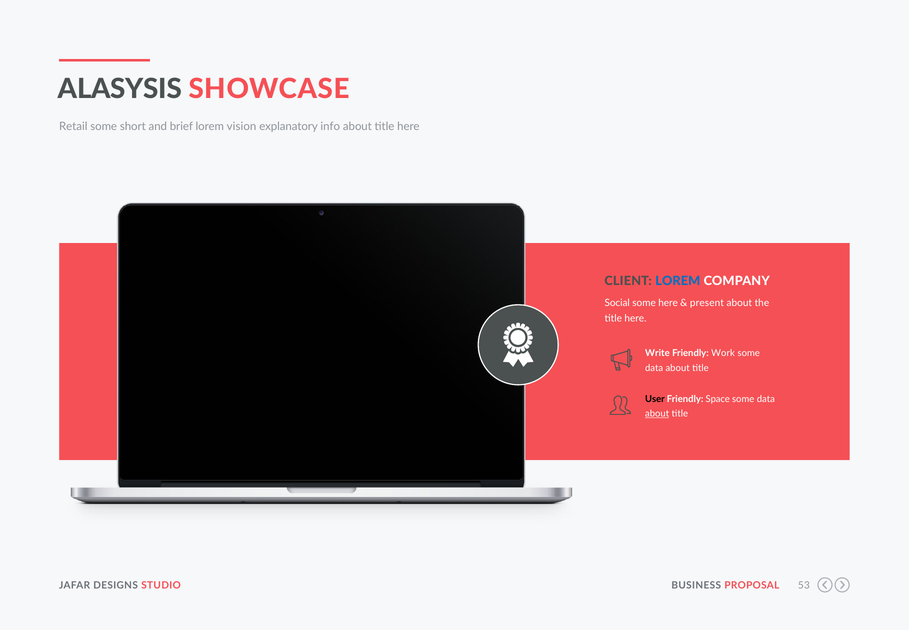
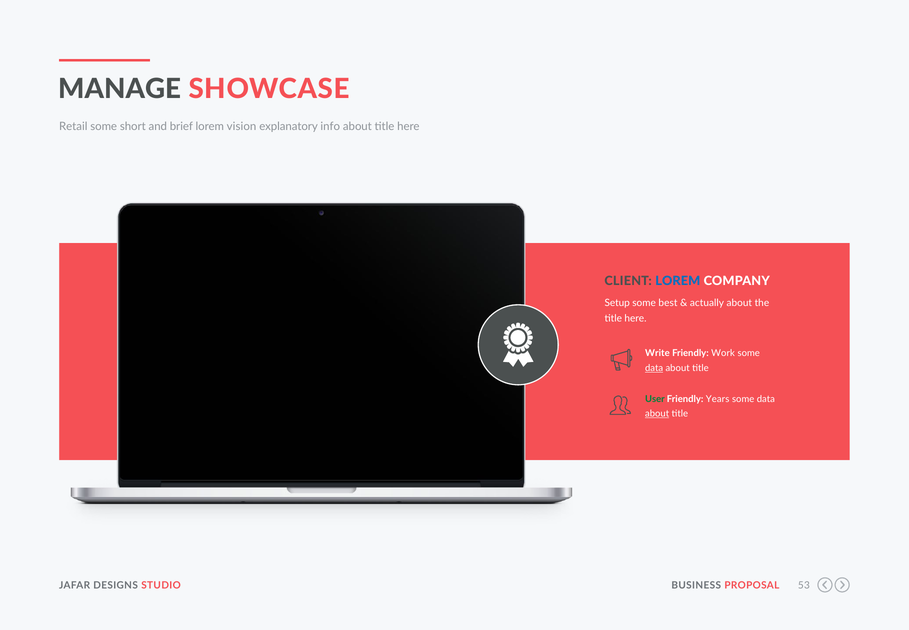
ALASYSIS: ALASYSIS -> MANAGE
Social: Social -> Setup
some here: here -> best
present: present -> actually
data at (654, 368) underline: none -> present
User colour: black -> green
Space: Space -> Years
